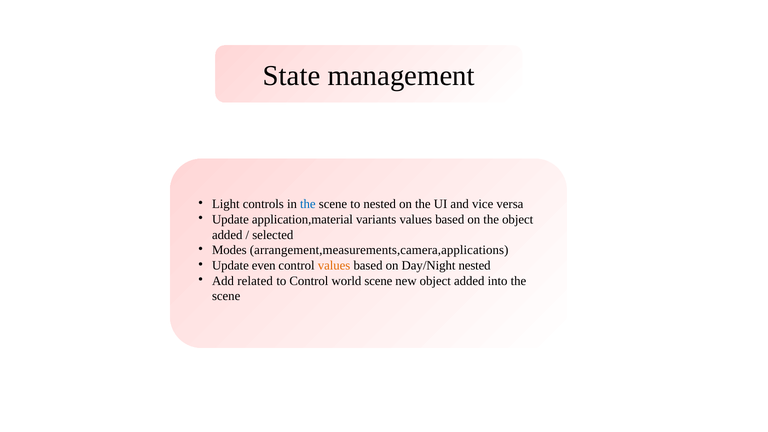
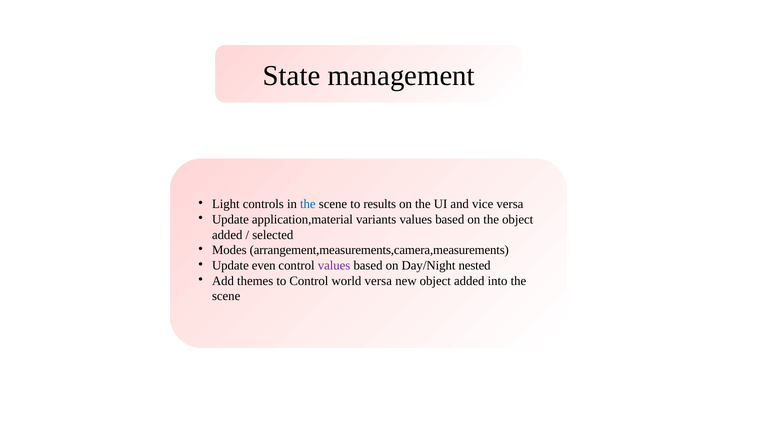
to nested: nested -> results
arrangement,measurements,camera,applications: arrangement,measurements,camera,applications -> arrangement,measurements,camera,measurements
values at (334, 266) colour: orange -> purple
related: related -> themes
world scene: scene -> versa
